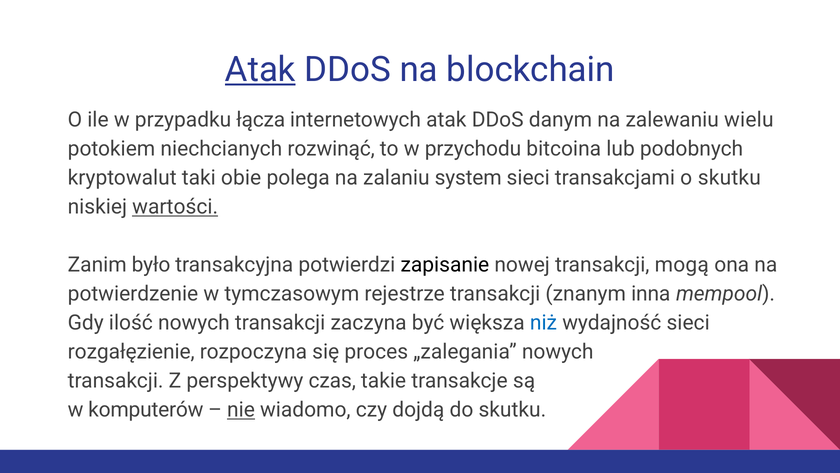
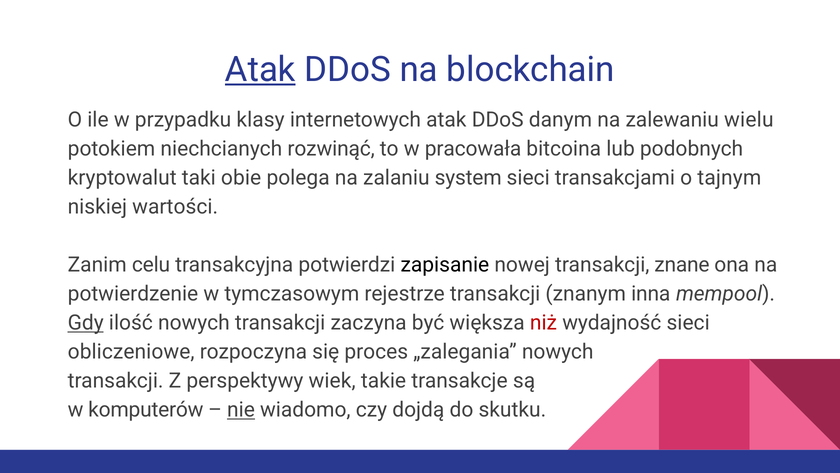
łącza: łącza -> klasy
przychodu: przychodu -> pracowała
o skutku: skutku -> tajnym
wartości underline: present -> none
było: było -> celu
mogą: mogą -> znane
Gdy underline: none -> present
niż colour: blue -> red
rozgałęzienie: rozgałęzienie -> obliczeniowe
czas: czas -> wiek
